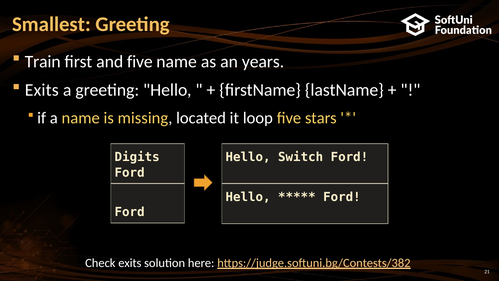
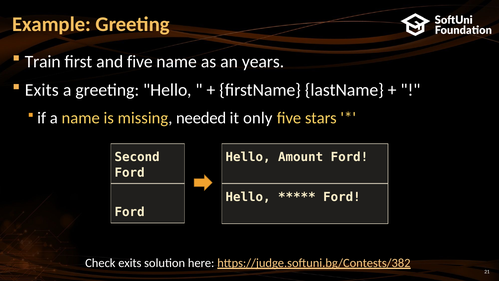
Smallest: Smallest -> Example
located: located -> needed
loop: loop -> only
Digits: Digits -> Second
Switch: Switch -> Amount
